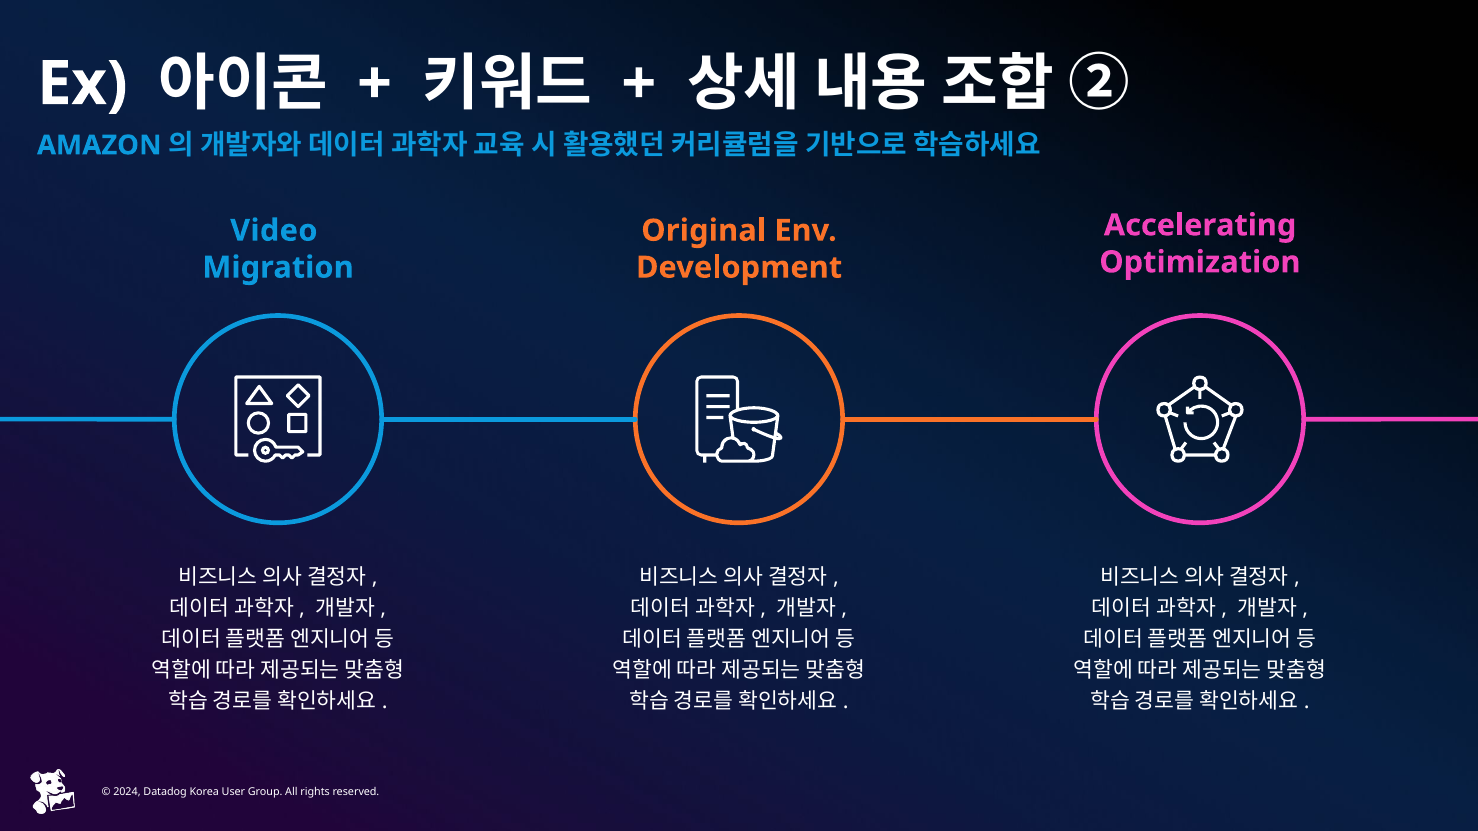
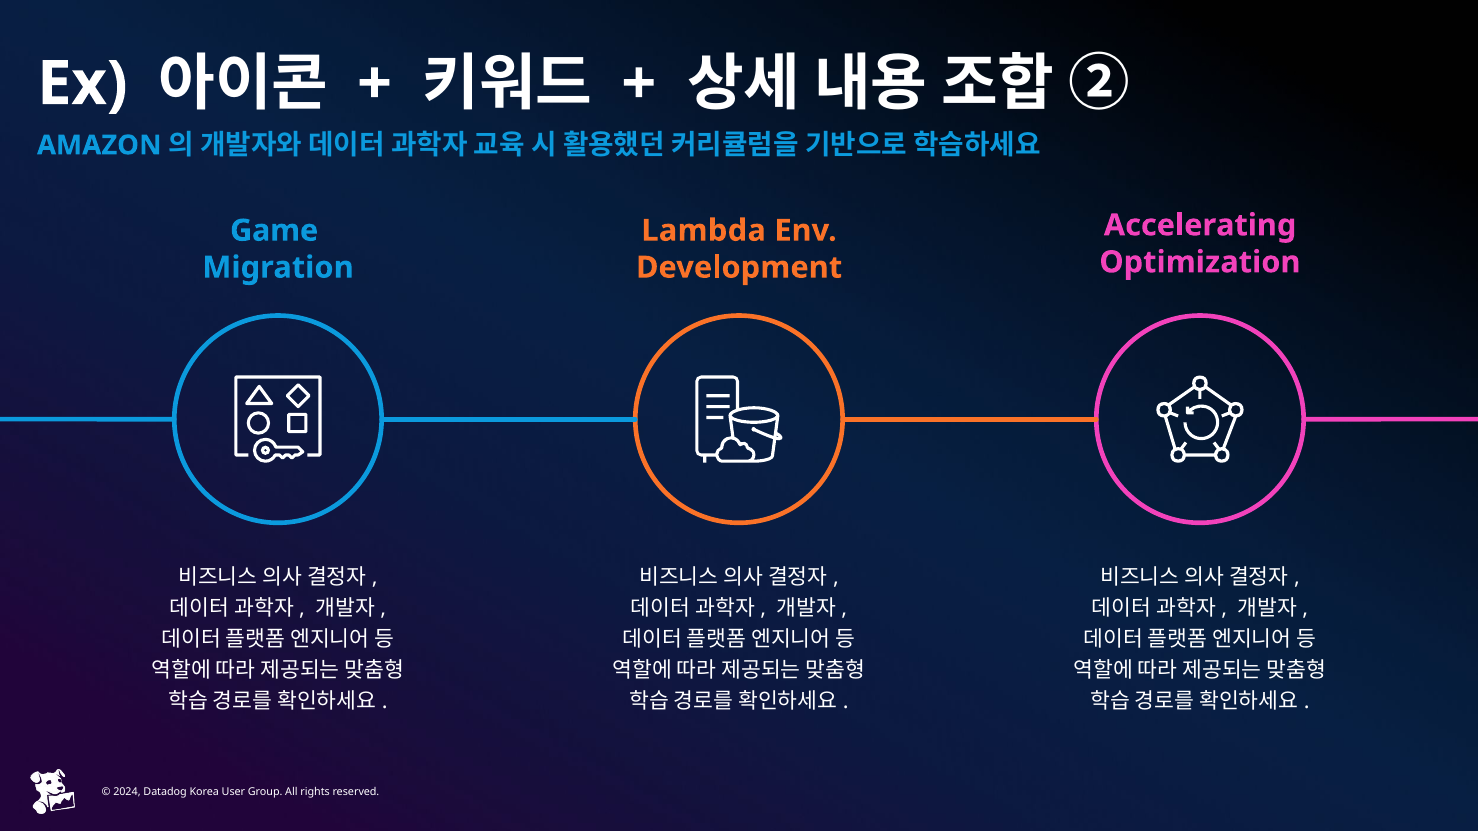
Video: Video -> Game
Original: Original -> Lambda
